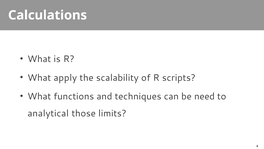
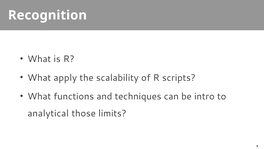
Calculations: Calculations -> Recognition
need: need -> intro
